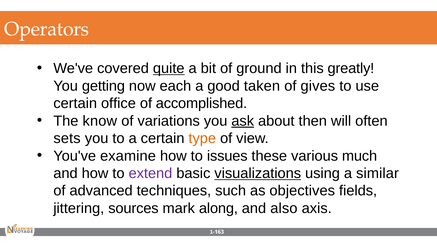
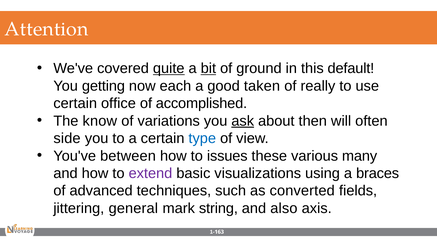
Operators: Operators -> Attention
bit underline: none -> present
greatly: greatly -> default
gives: gives -> really
sets: sets -> side
type colour: orange -> blue
examine: examine -> between
much: much -> many
visualizations underline: present -> none
similar: similar -> braces
objectives: objectives -> converted
sources: sources -> general
along: along -> string
